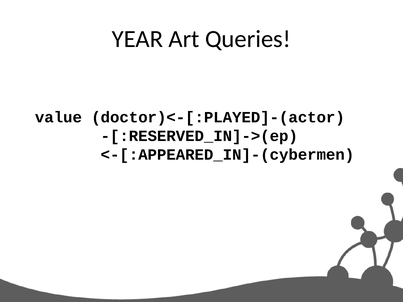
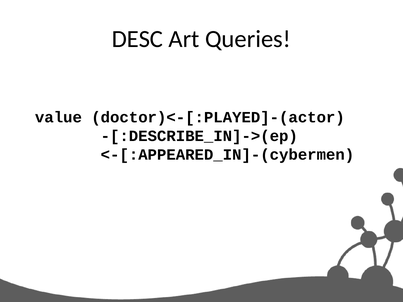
YEAR: YEAR -> DESC
-[:RESERVED_IN]->(ep: -[:RESERVED_IN]->(ep -> -[:DESCRIBE_IN]->(ep
